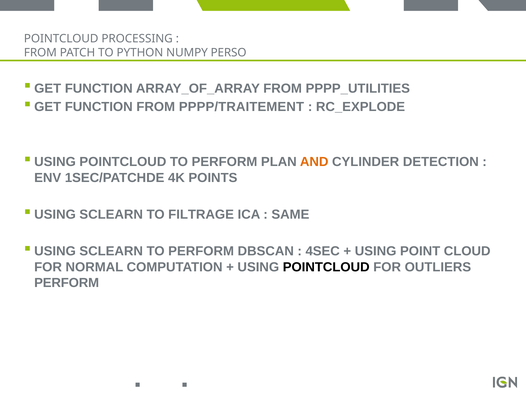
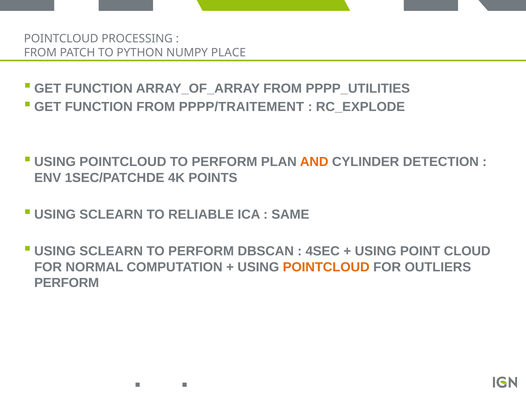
PERSO: PERSO -> PLACE
FILTRAGE: FILTRAGE -> RELIABLE
POINTCLOUD at (326, 267) colour: black -> orange
